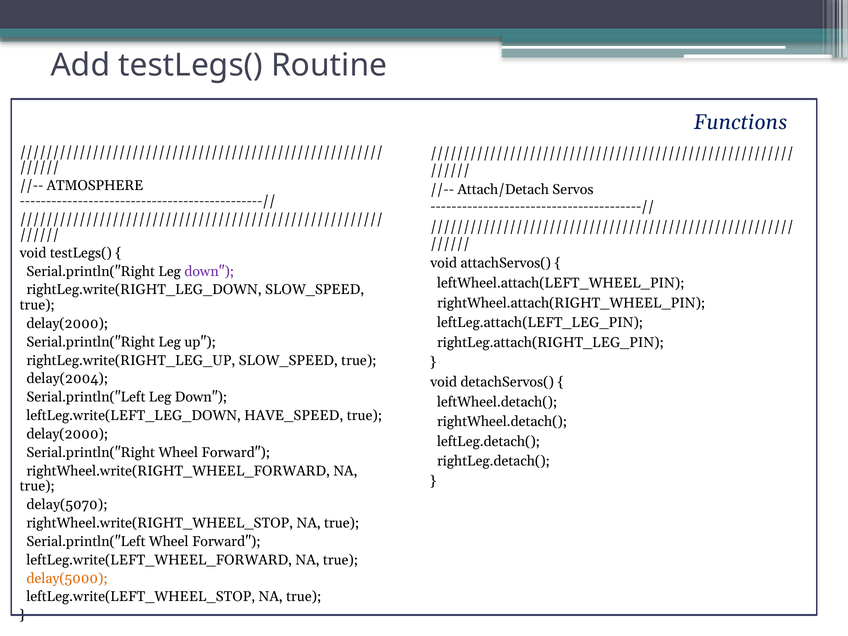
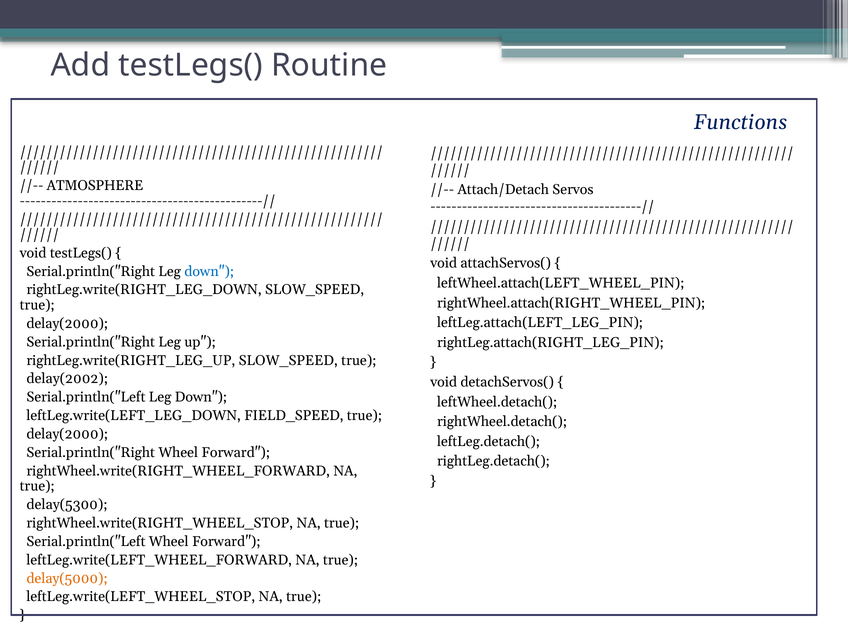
down at (209, 271) colour: purple -> blue
delay(2004: delay(2004 -> delay(2002
HAVE_SPEED: HAVE_SPEED -> FIELD_SPEED
delay(5070: delay(5070 -> delay(5300
